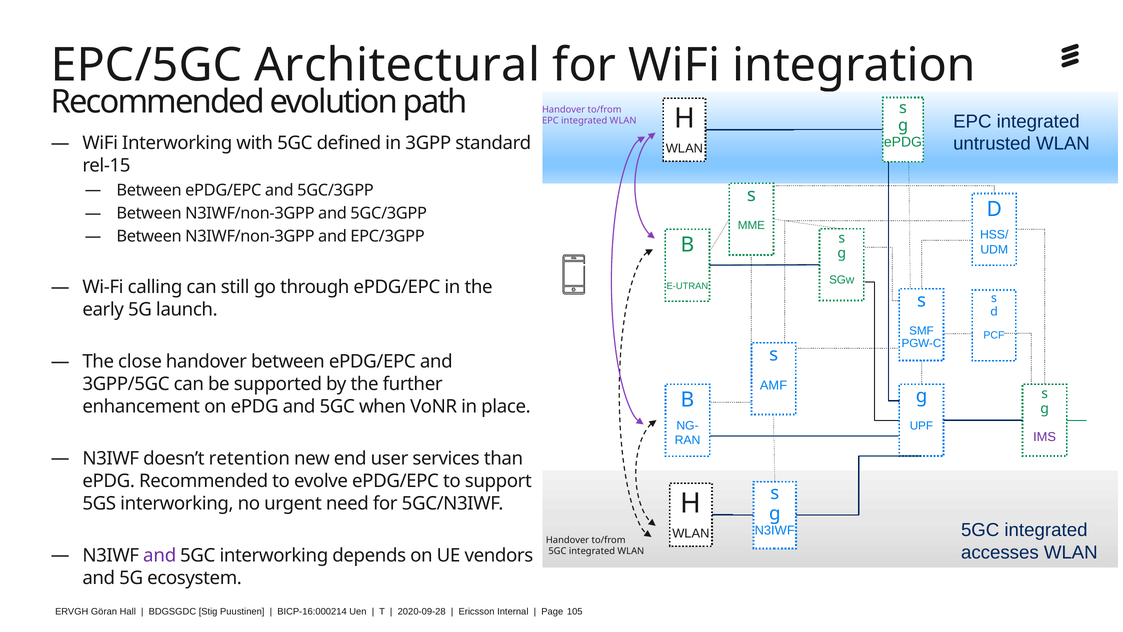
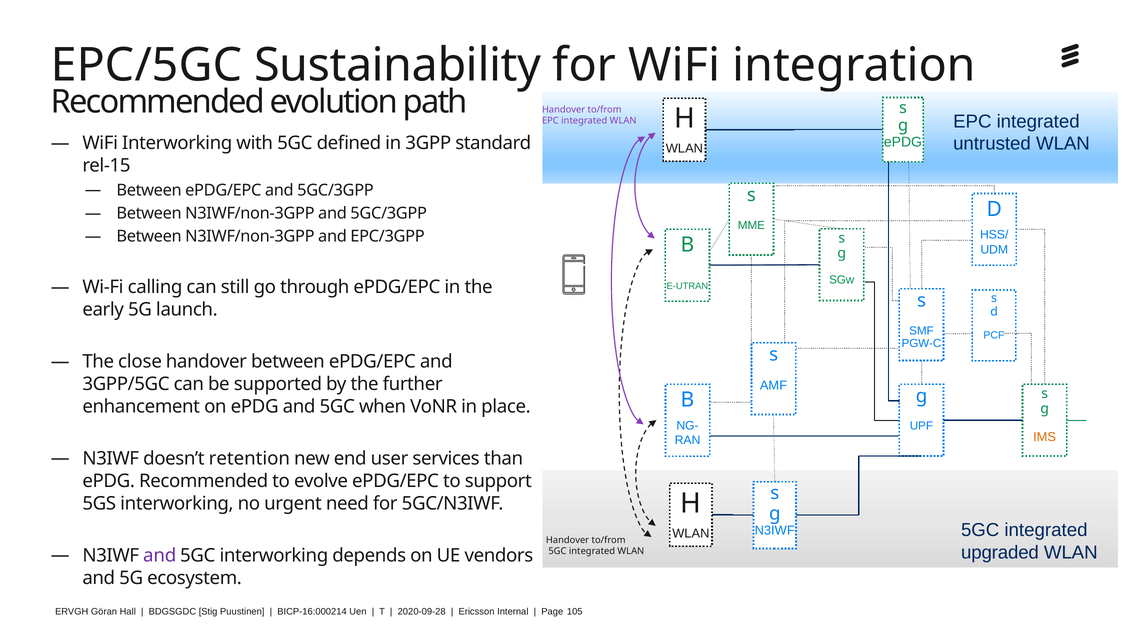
Architectural: Architectural -> Sustainability
IMS colour: purple -> orange
accesses: accesses -> upgraded
